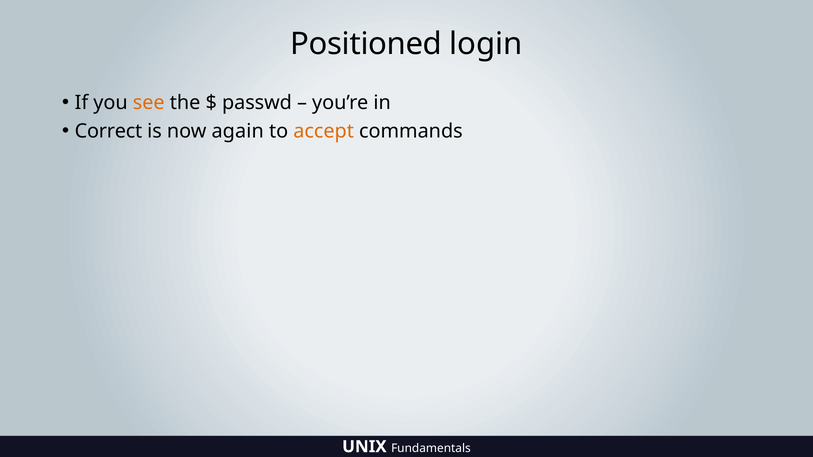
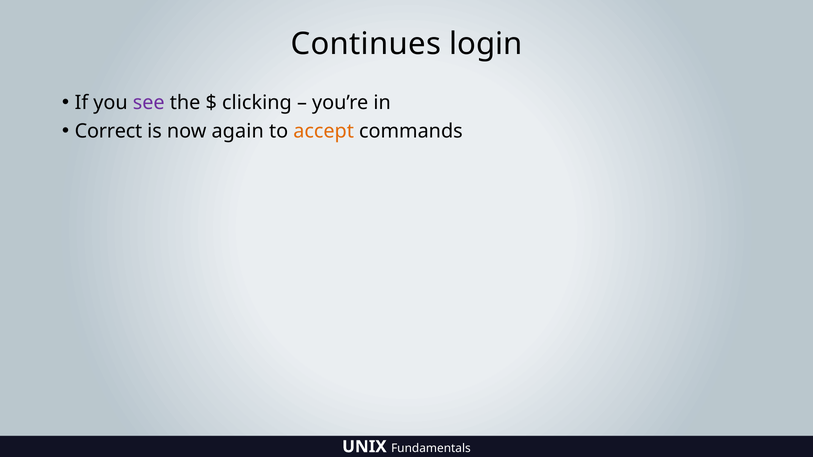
Positioned: Positioned -> Continues
see colour: orange -> purple
passwd: passwd -> clicking
